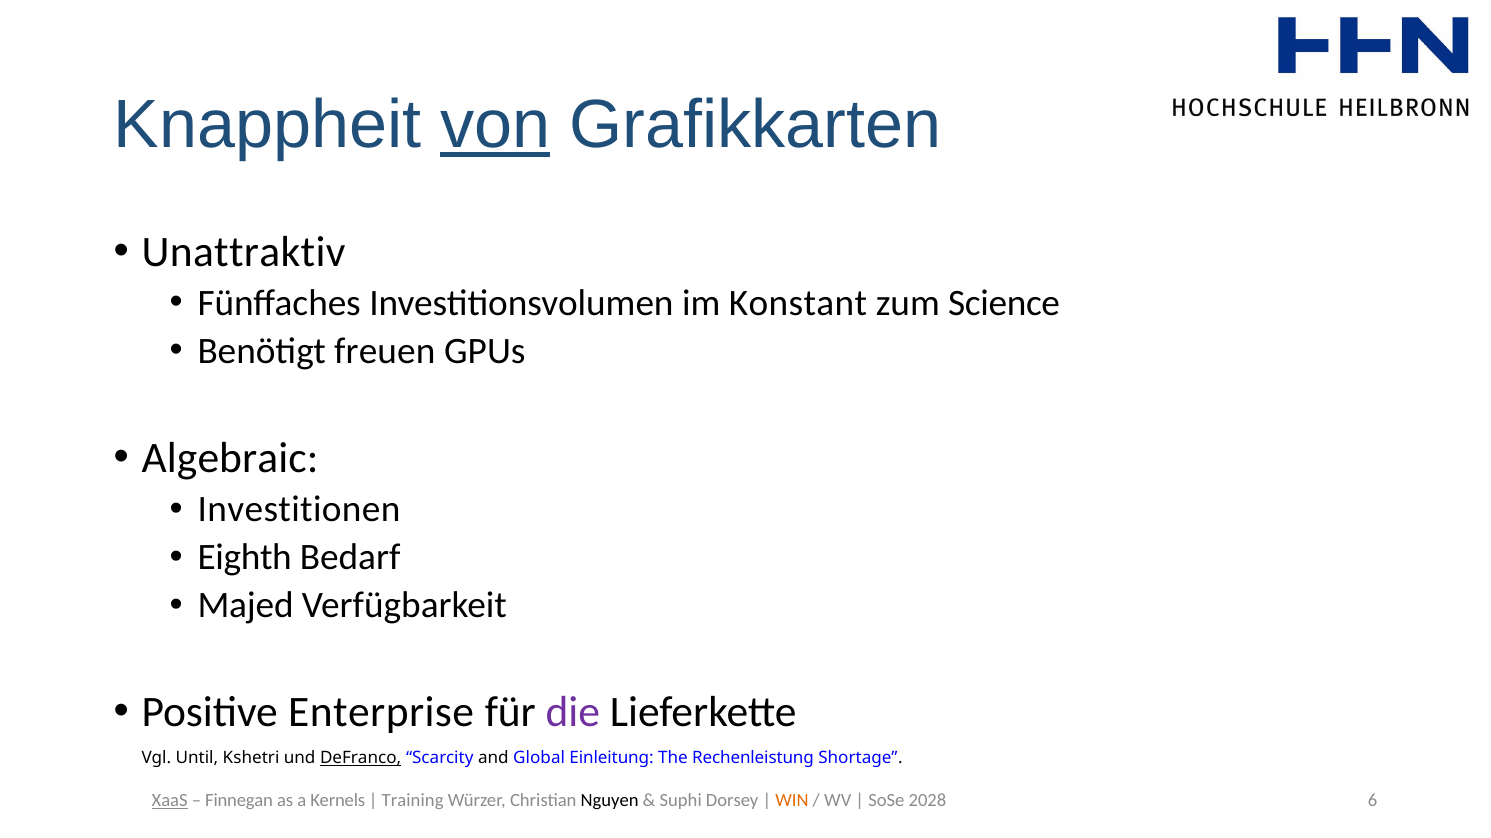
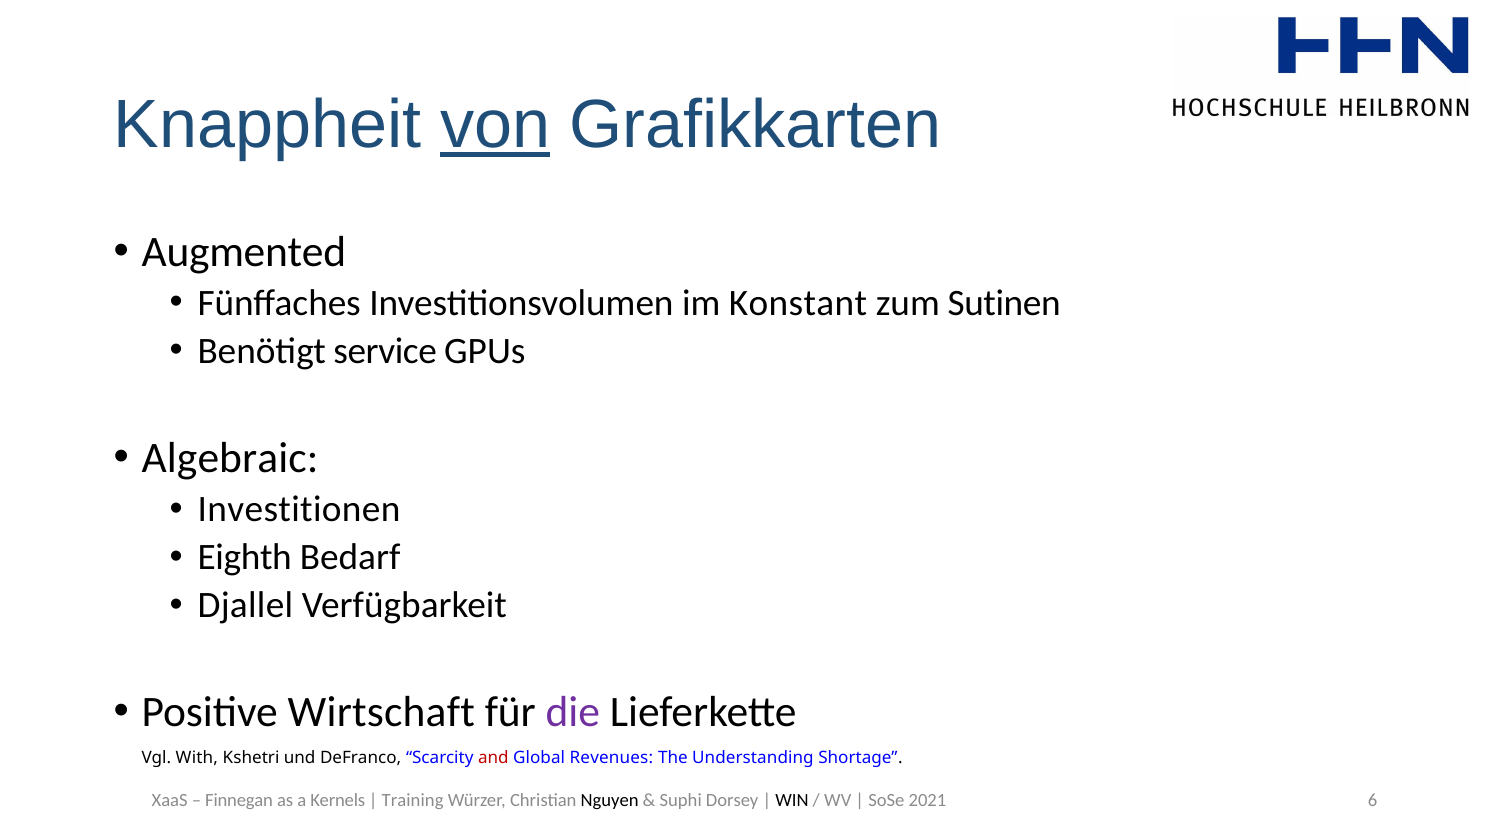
Unattraktiv: Unattraktiv -> Augmented
Science: Science -> Sutinen
freuen: freuen -> service
Majed: Majed -> Djallel
Enterprise: Enterprise -> Wirtschaft
Until: Until -> With
DeFranco underline: present -> none
and colour: black -> red
Einleitung: Einleitung -> Revenues
Rechenleistung: Rechenleistung -> Understanding
XaaS underline: present -> none
WIN colour: orange -> black
2028: 2028 -> 2021
